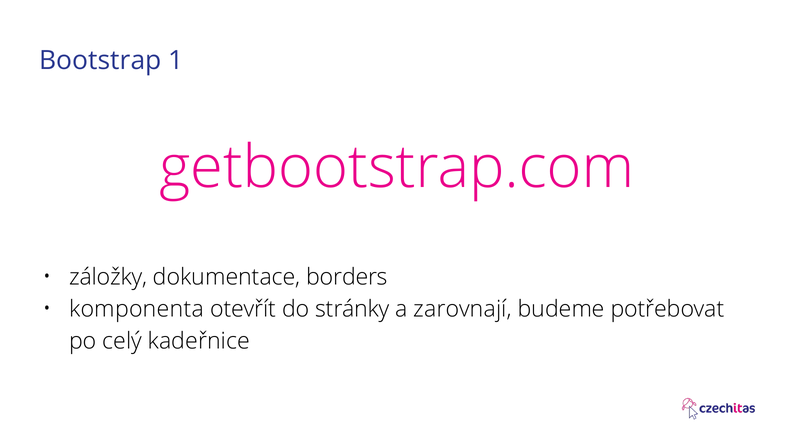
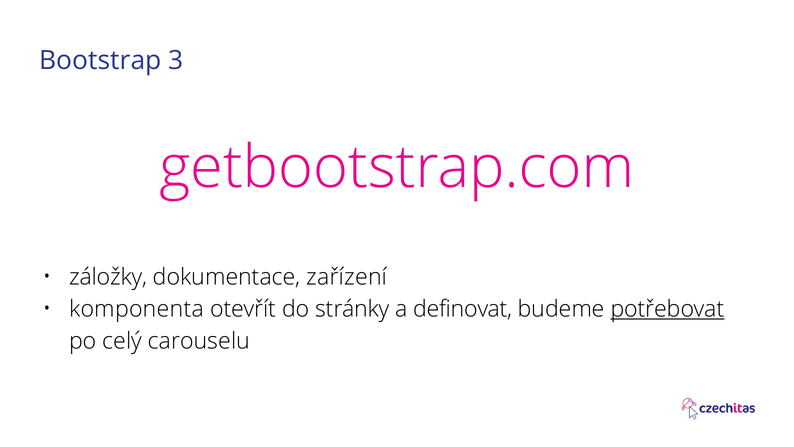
1: 1 -> 3
borders: borders -> zařízení
zarovnají: zarovnají -> definovat
potřebovat underline: none -> present
kadeřnice: kadeřnice -> carouselu
